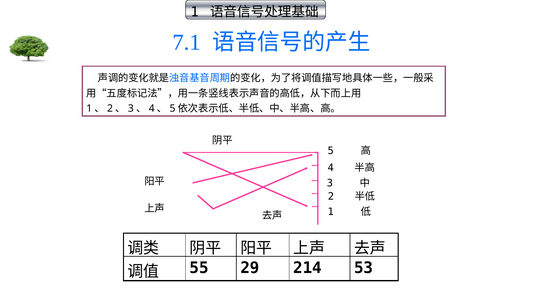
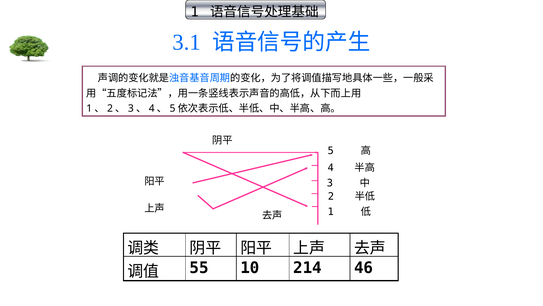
7.1: 7.1 -> 3.1
29: 29 -> 10
53: 53 -> 46
